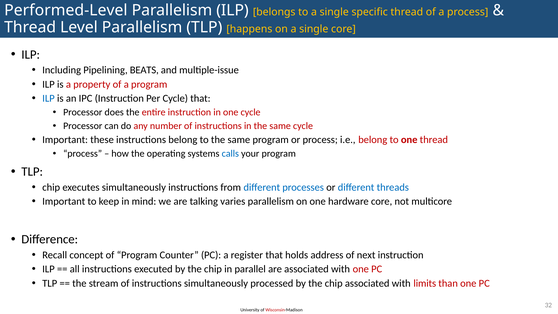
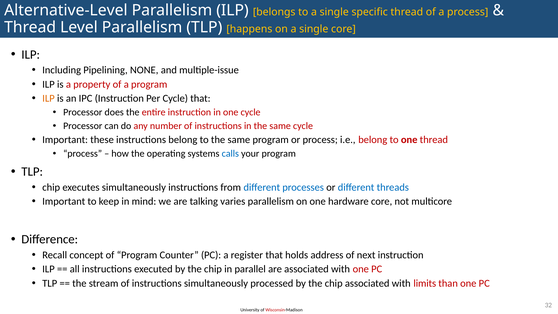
Performed-Level: Performed-Level -> Alternative-Level
BEATS: BEATS -> NONE
ILP at (49, 98) colour: blue -> orange
